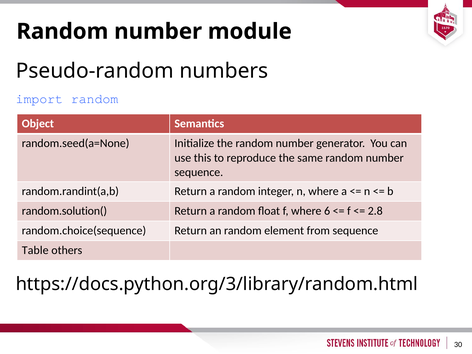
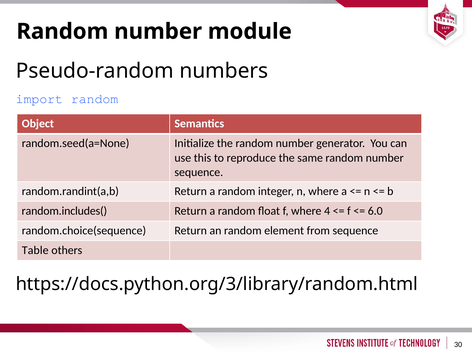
random.solution(: random.solution( -> random.includes(
6: 6 -> 4
2.8: 2.8 -> 6.0
